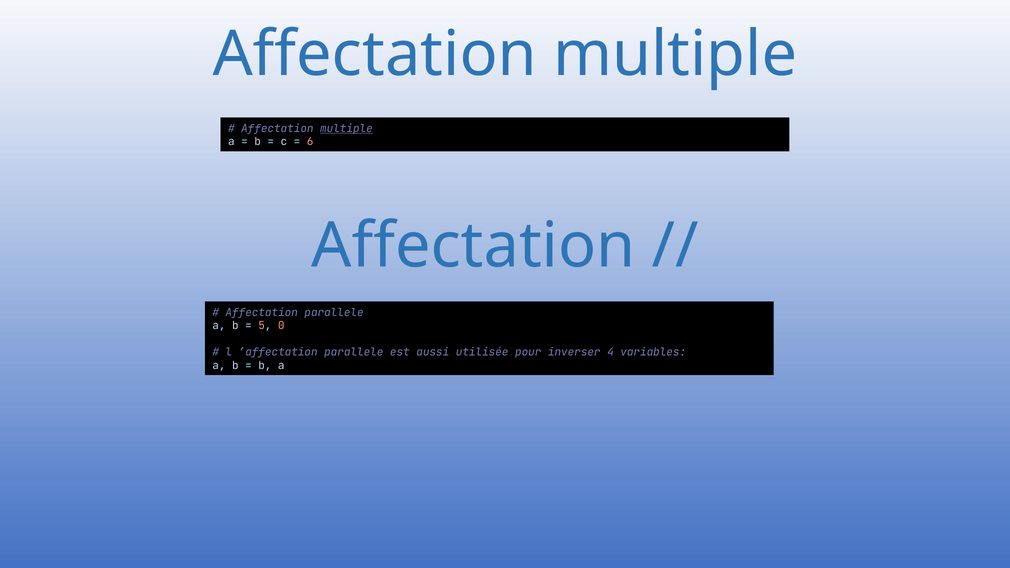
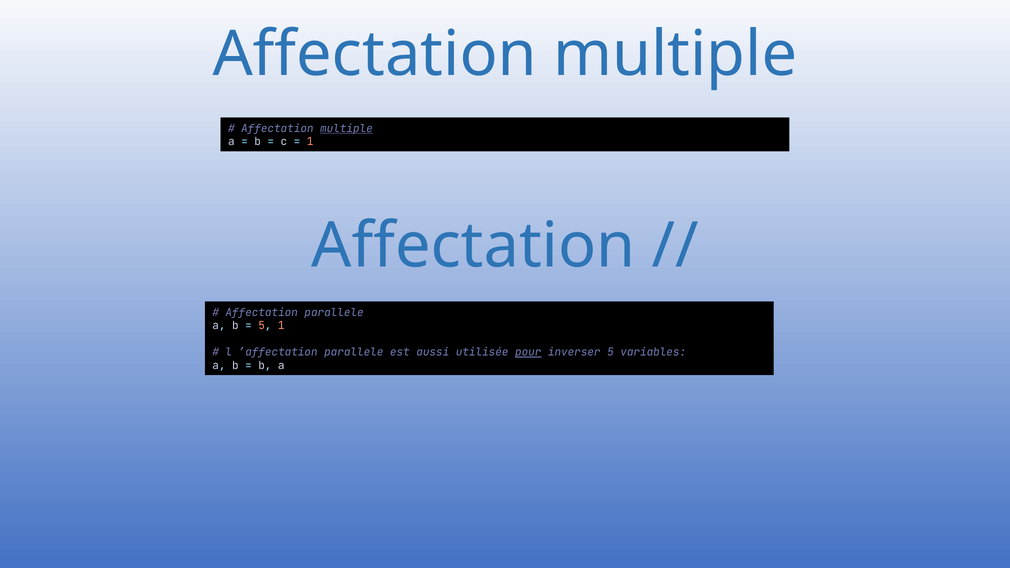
6 at (310, 142): 6 -> 1
5 0: 0 -> 1
pour underline: none -> present
inverser 4: 4 -> 5
